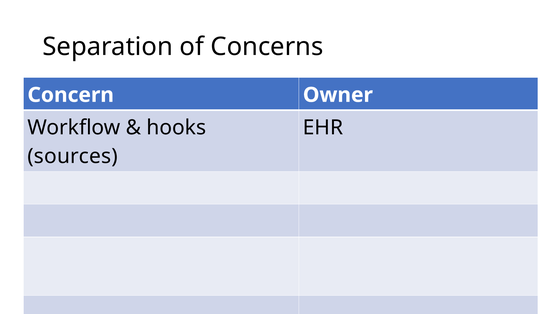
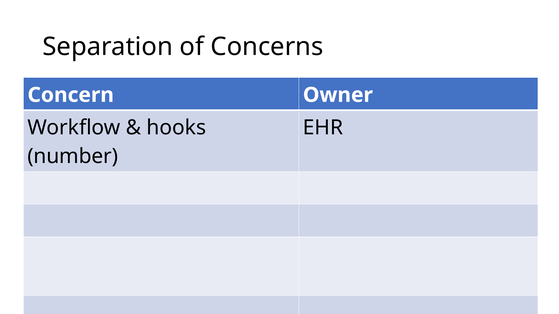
sources: sources -> number
